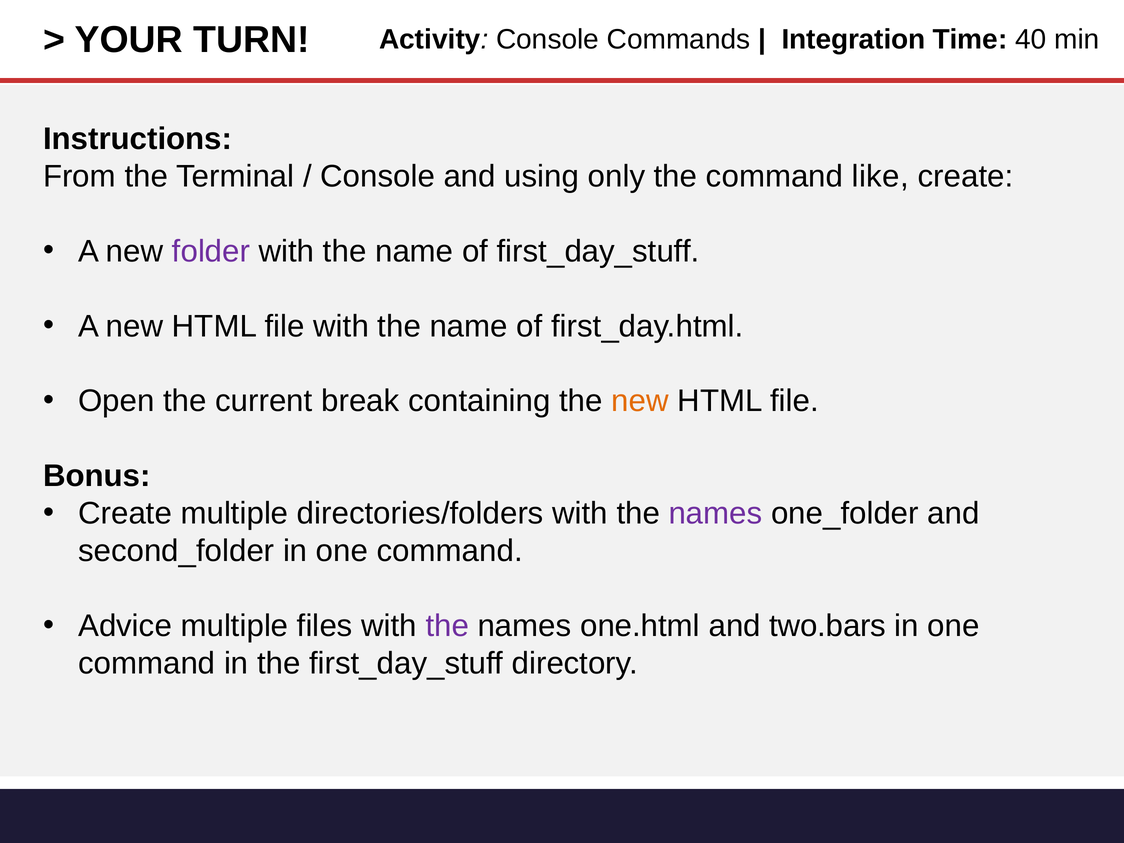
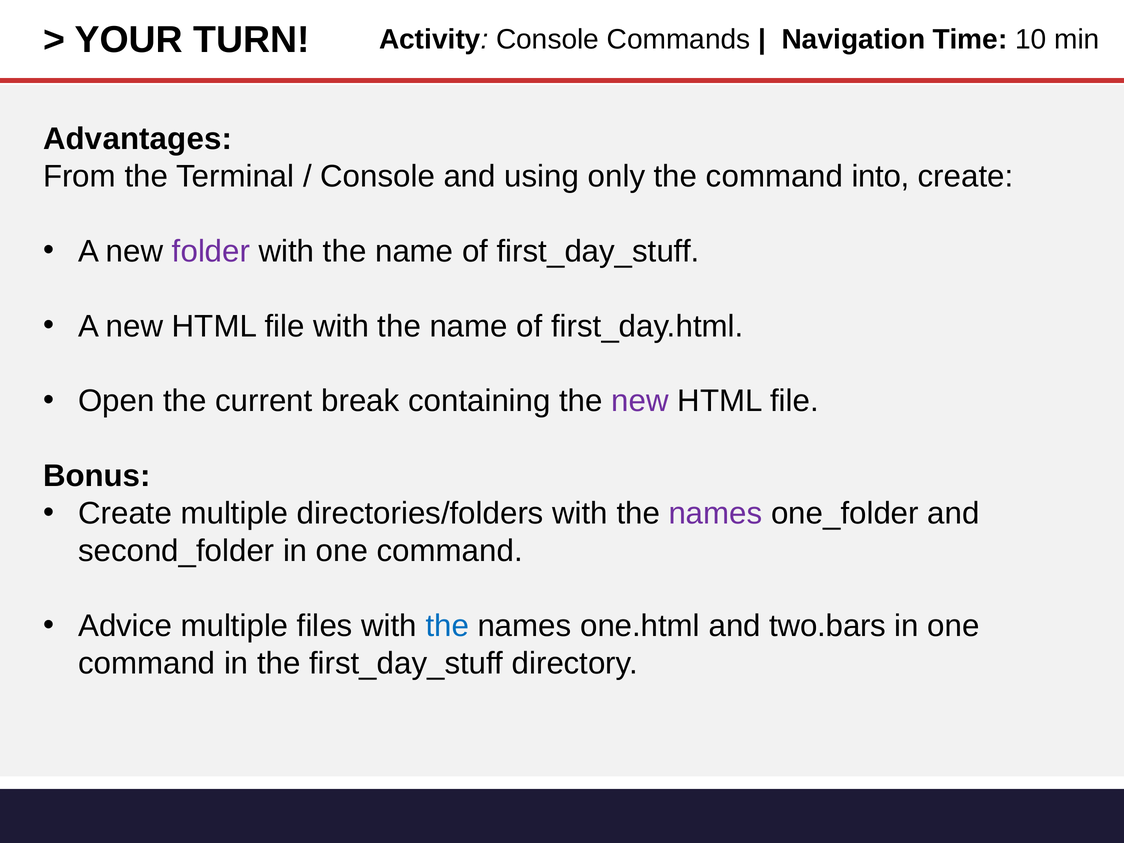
Integration: Integration -> Navigation
40: 40 -> 10
Instructions: Instructions -> Advantages
like: like -> into
new at (640, 401) colour: orange -> purple
the at (447, 626) colour: purple -> blue
